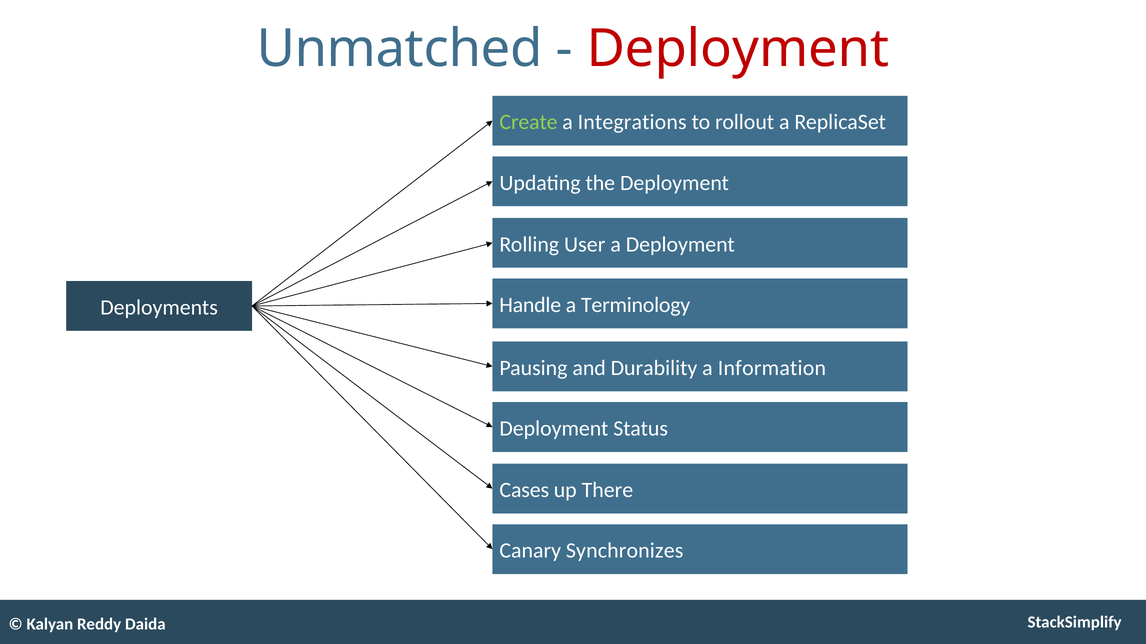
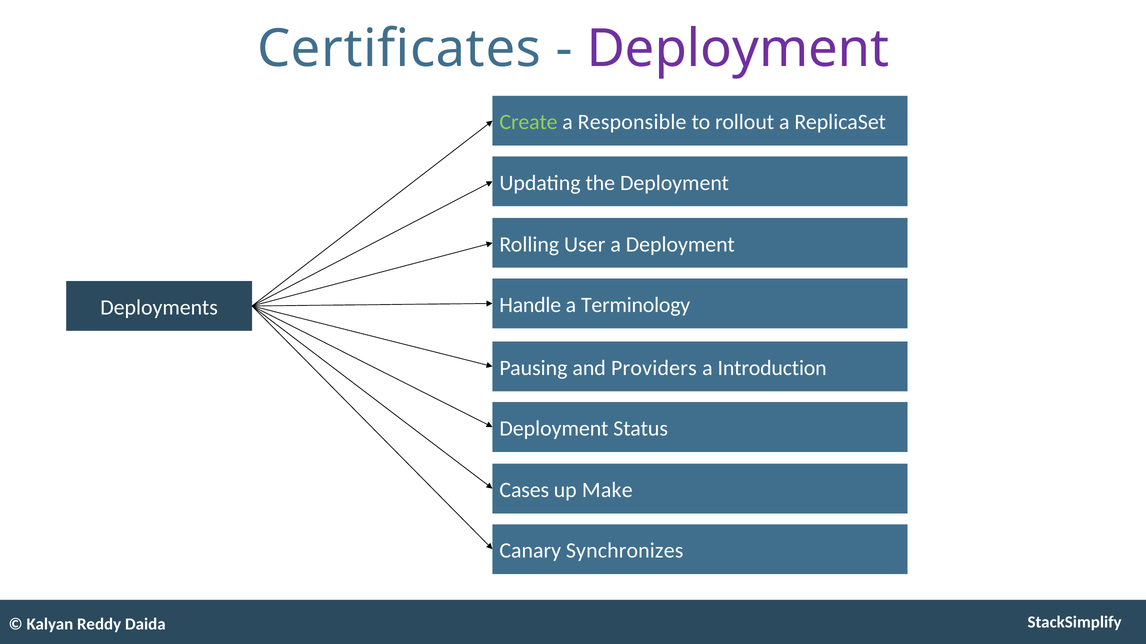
Unmatched: Unmatched -> Certificates
Deployment at (738, 49) colour: red -> purple
Integrations: Integrations -> Responsible
Durability: Durability -> Providers
Information: Information -> Introduction
There: There -> Make
